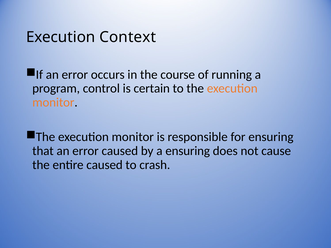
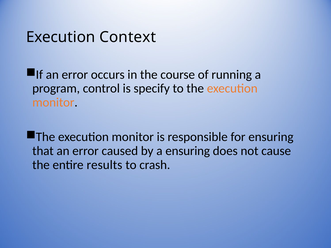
certain: certain -> specify
entire caused: caused -> results
